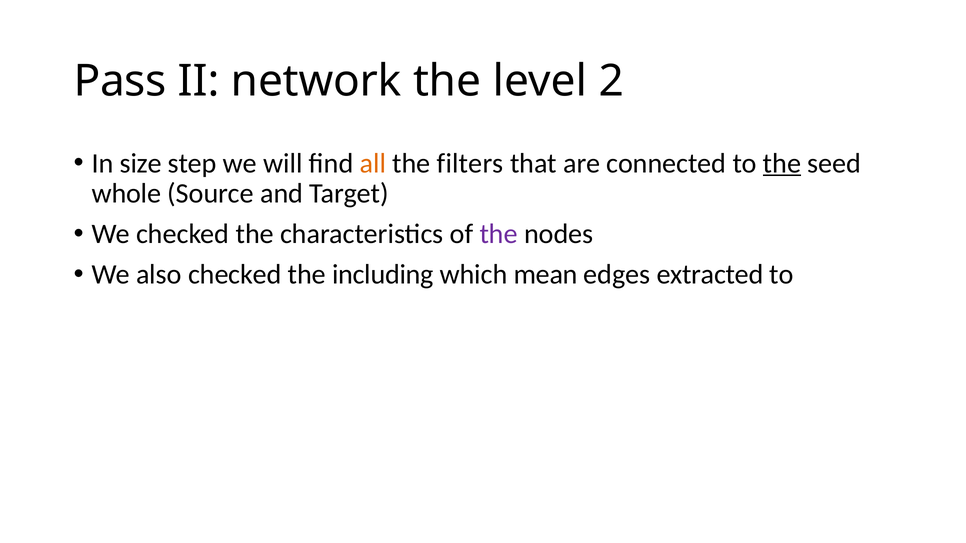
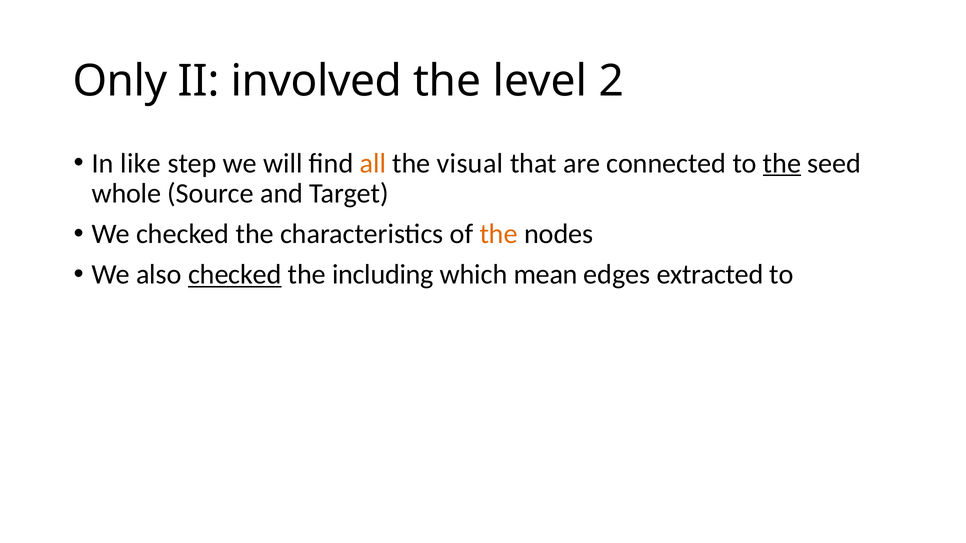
Pass: Pass -> Only
network: network -> involved
size: size -> like
filters: filters -> visual
the at (499, 234) colour: purple -> orange
checked at (235, 275) underline: none -> present
